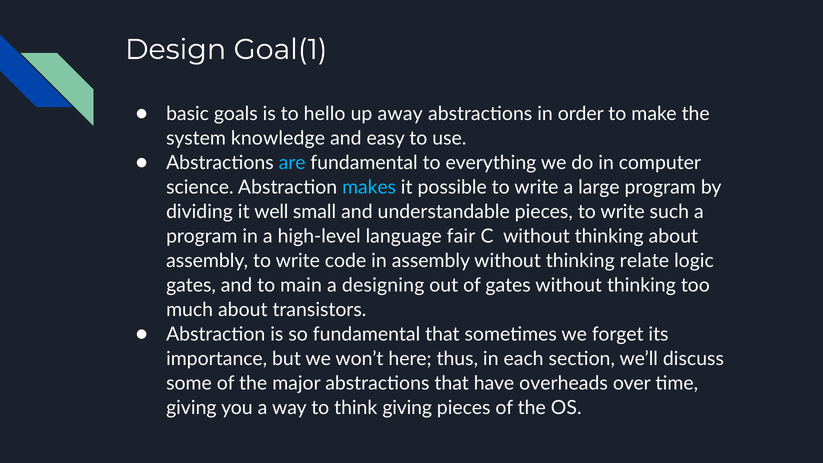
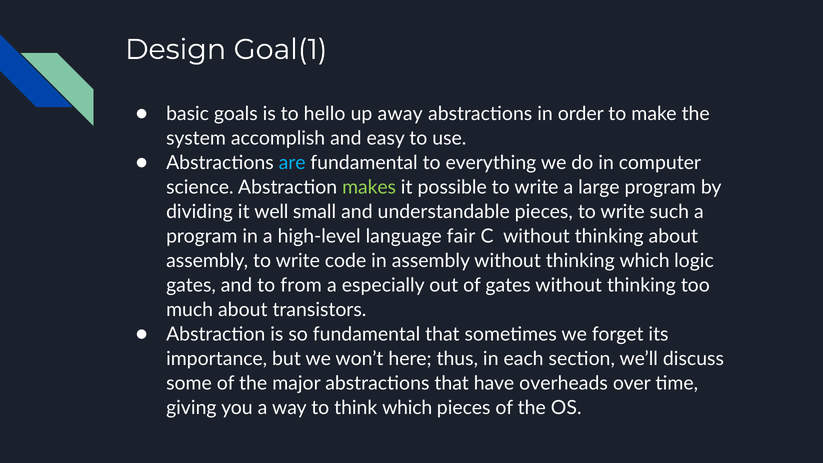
knowledge: knowledge -> accomplish
makes colour: light blue -> light green
thinking relate: relate -> which
main: main -> from
designing: designing -> especially
think giving: giving -> which
